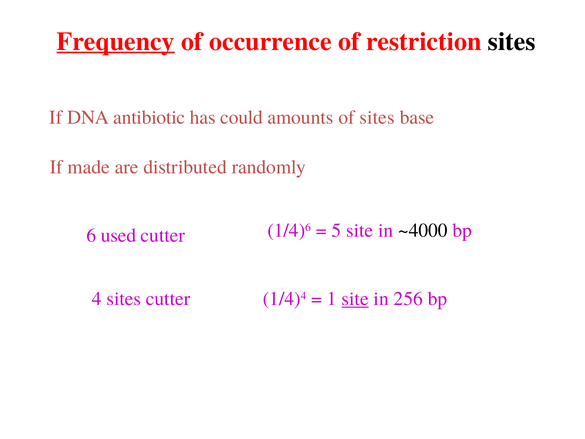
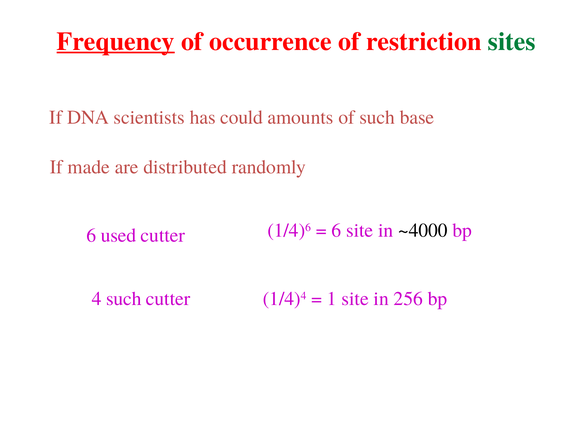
sites at (512, 41) colour: black -> green
antibiotic: antibiotic -> scientists
of sites: sites -> such
5 at (336, 230): 5 -> 6
4 sites: sites -> such
site at (355, 299) underline: present -> none
